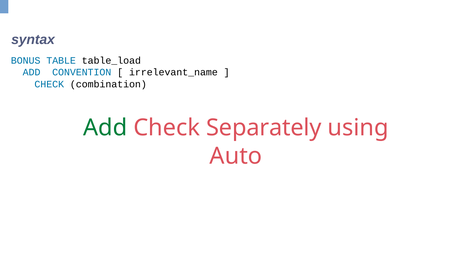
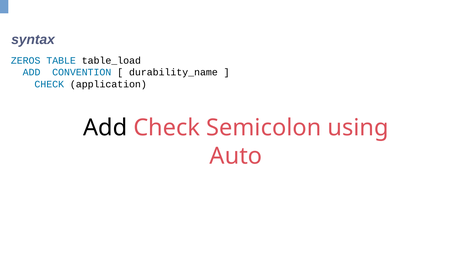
BONUS: BONUS -> ZEROS
irrelevant_name: irrelevant_name -> durability_name
combination: combination -> application
Add at (105, 128) colour: green -> black
Separately: Separately -> Semicolon
